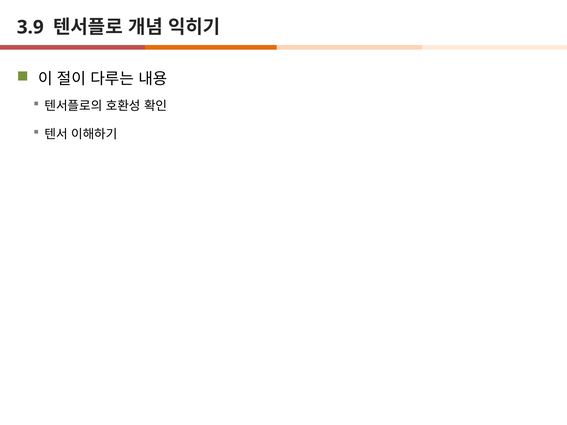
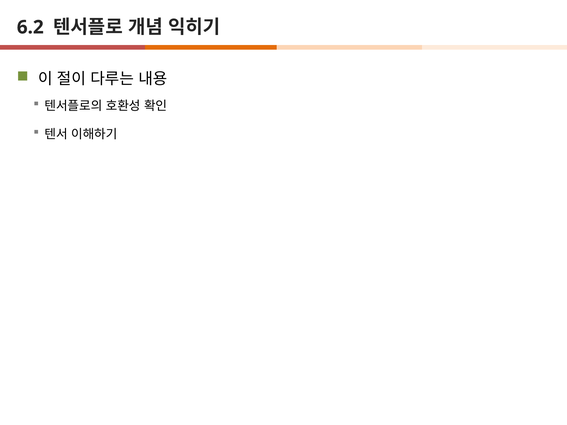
3.9: 3.9 -> 6.2
